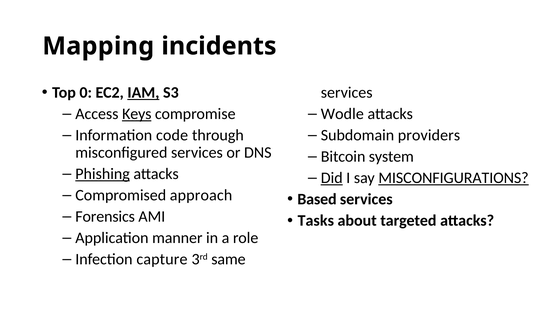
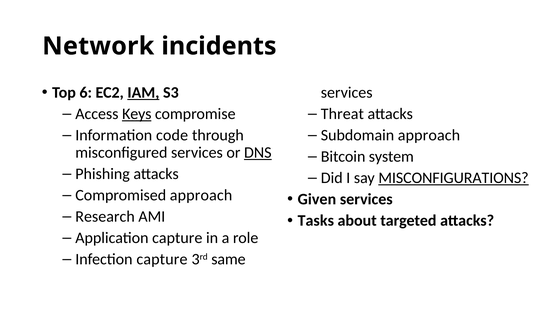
Mapping: Mapping -> Network
0: 0 -> 6
Wodle: Wodle -> Threat
Subdomain providers: providers -> approach
DNS underline: none -> present
Phishing underline: present -> none
Did underline: present -> none
Based: Based -> Given
Forensics: Forensics -> Research
Application manner: manner -> capture
